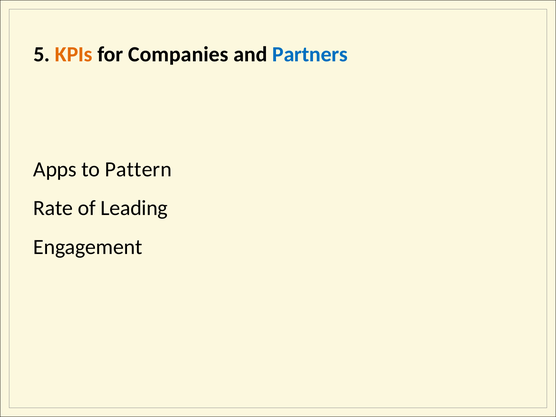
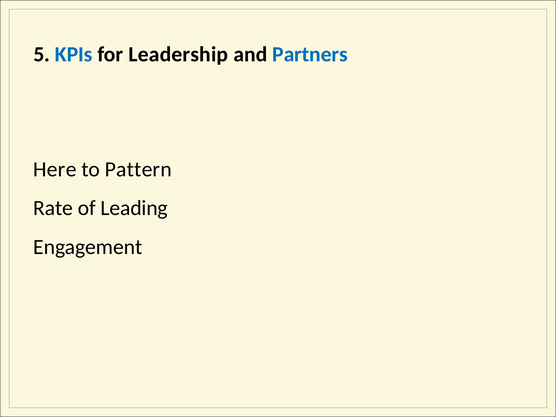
KPIs colour: orange -> blue
Companies: Companies -> Leadership
Apps: Apps -> Here
